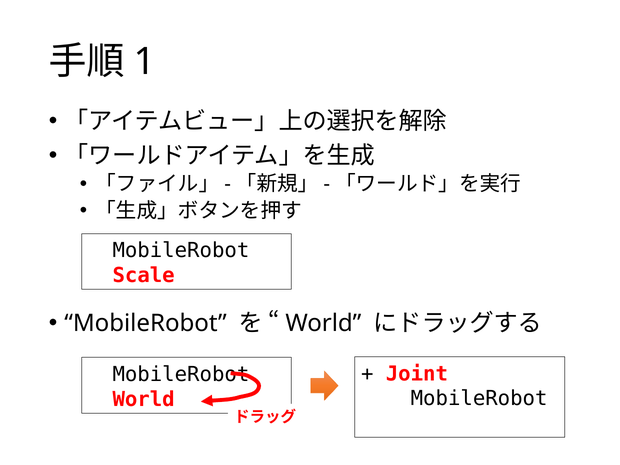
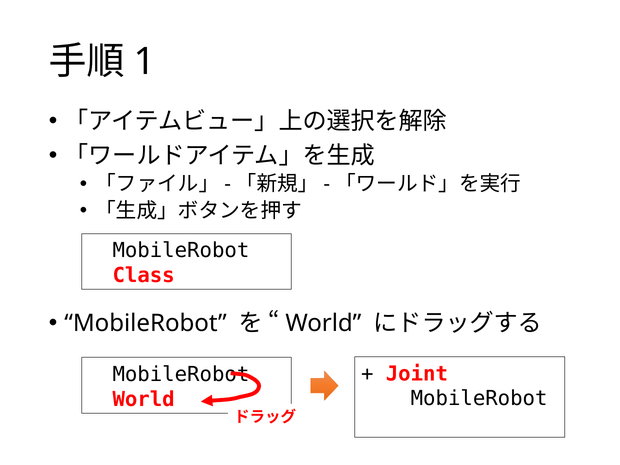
Scale: Scale -> Class
